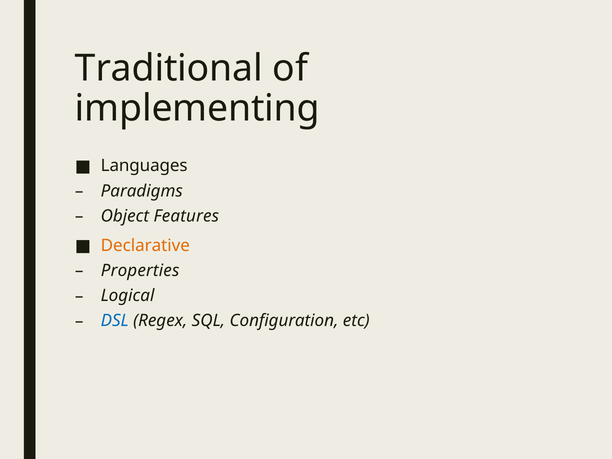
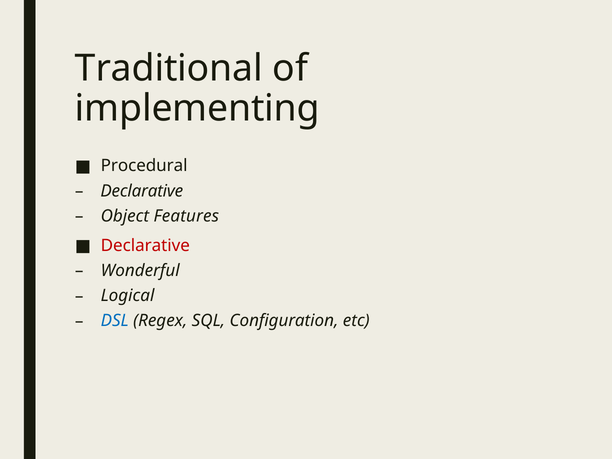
Languages: Languages -> Procedural
Paradigms at (142, 191): Paradigms -> Declarative
Declarative at (145, 245) colour: orange -> red
Properties: Properties -> Wonderful
